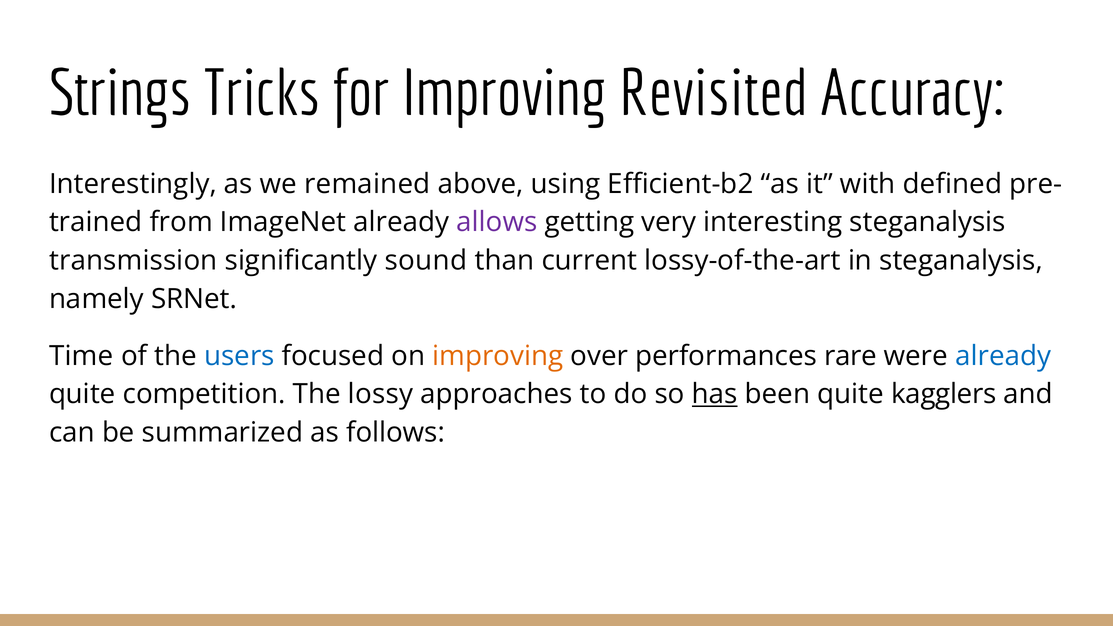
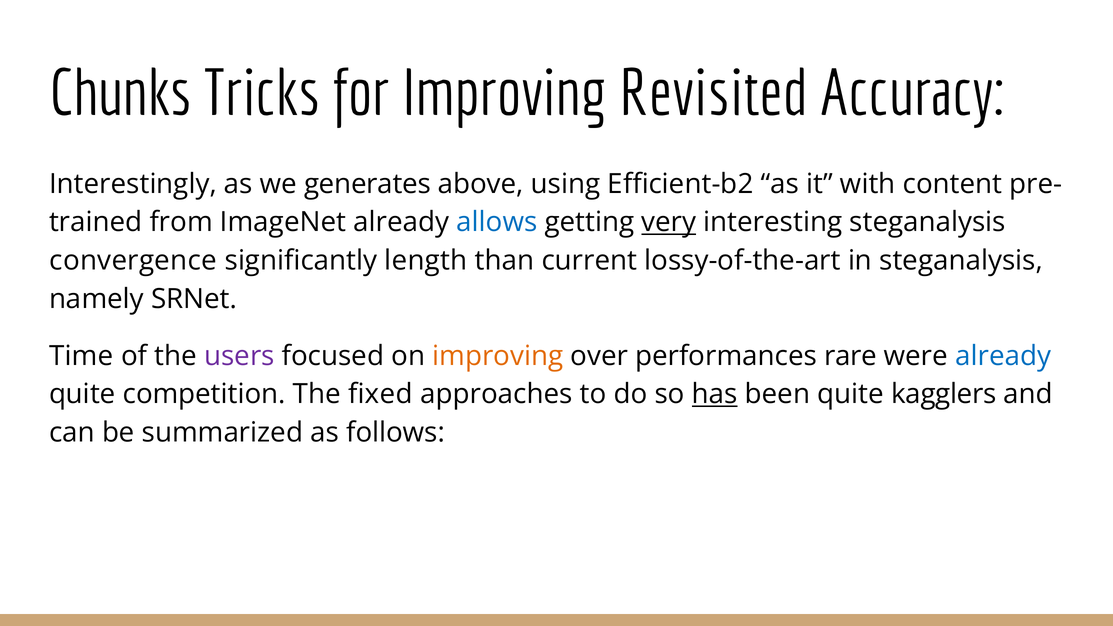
Strings: Strings -> Chunks
remained: remained -> generates
defined: defined -> content
allows colour: purple -> blue
very underline: none -> present
transmission: transmission -> convergence
sound: sound -> length
users colour: blue -> purple
lossy: lossy -> fixed
